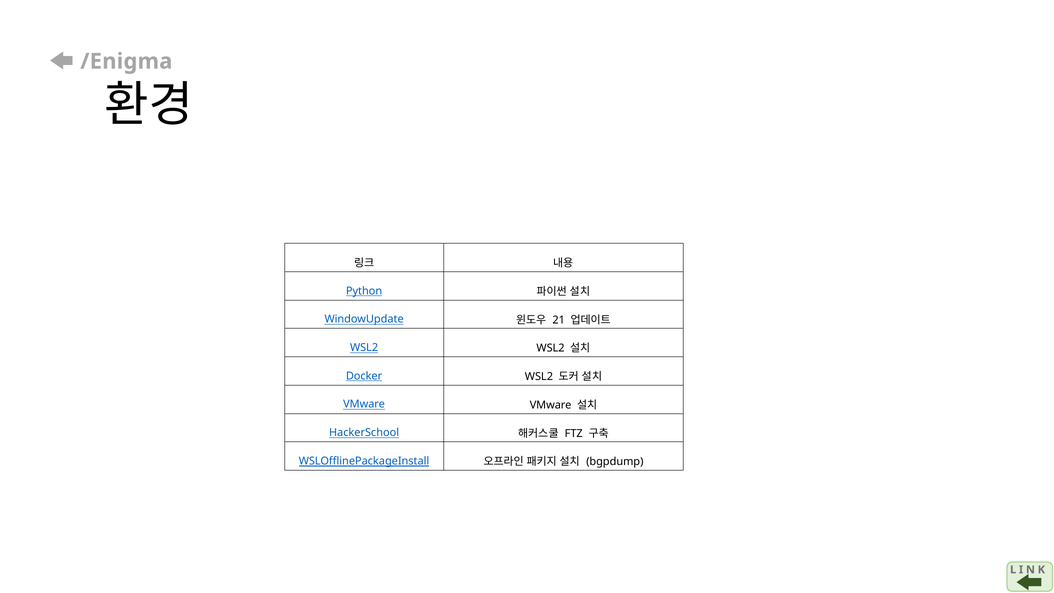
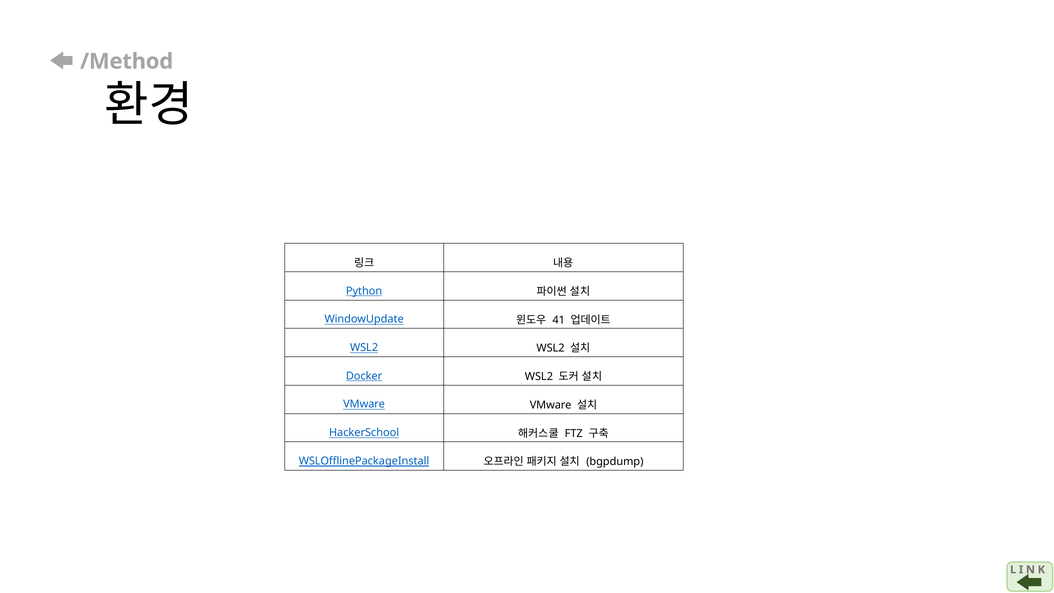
/Enigma: /Enigma -> /Method
21: 21 -> 41
